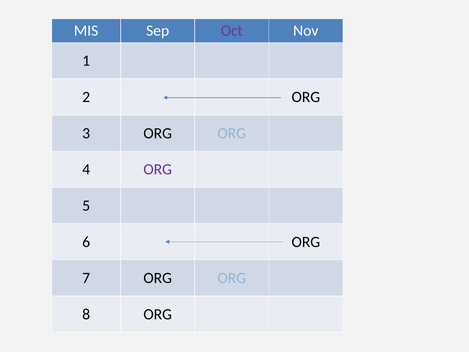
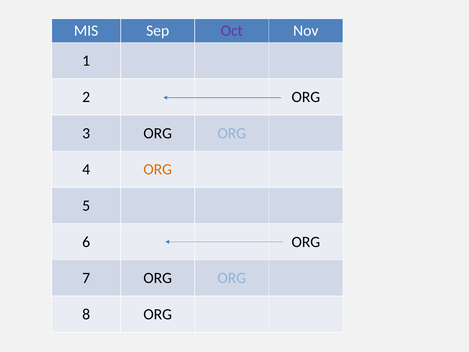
ORG at (158, 169) colour: purple -> orange
